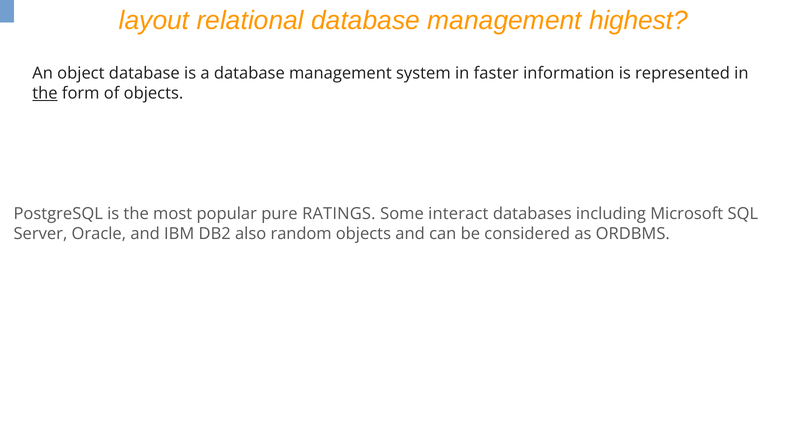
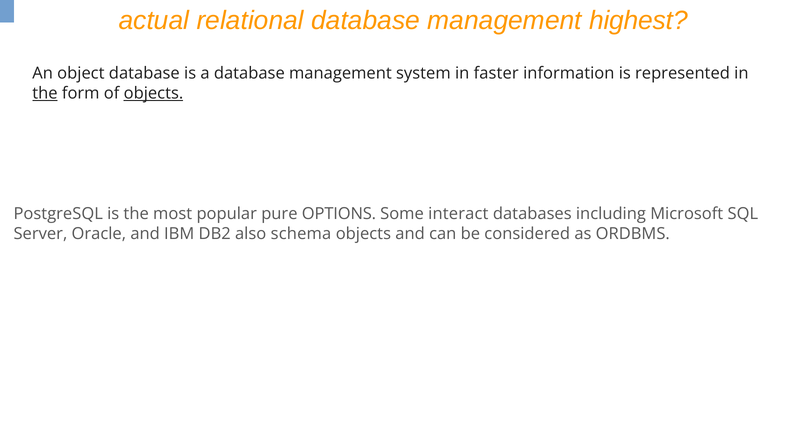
layout: layout -> actual
objects at (153, 93) underline: none -> present
RATINGS: RATINGS -> OPTIONS
random: random -> schema
